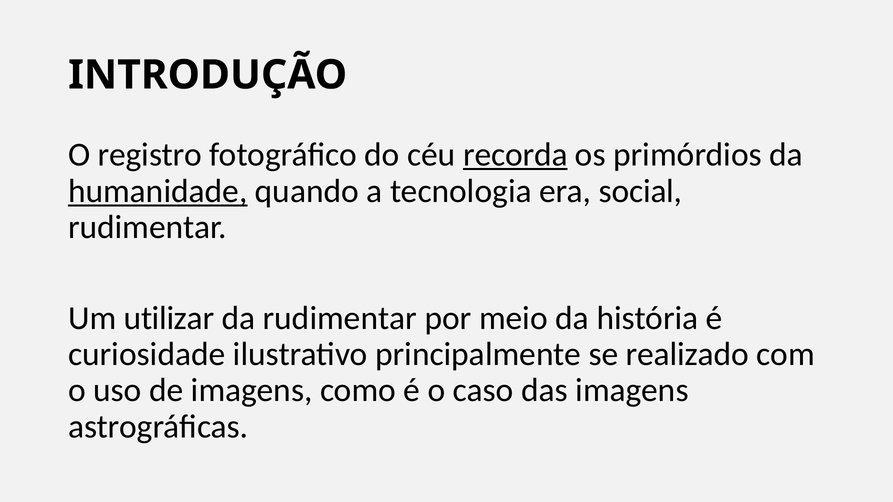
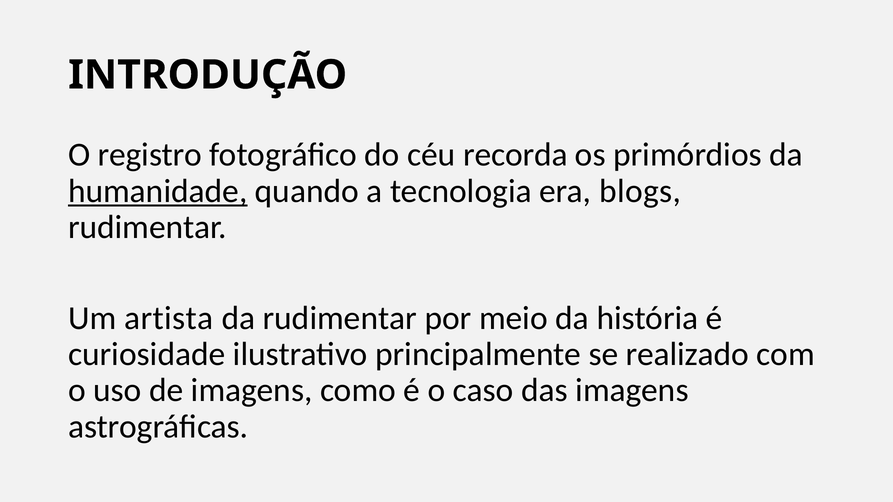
recorda underline: present -> none
social: social -> blogs
utilizar: utilizar -> artista
